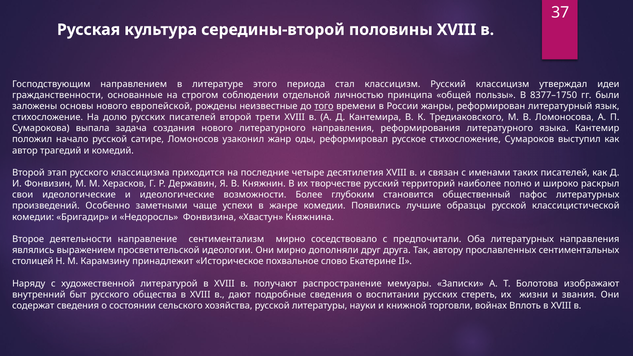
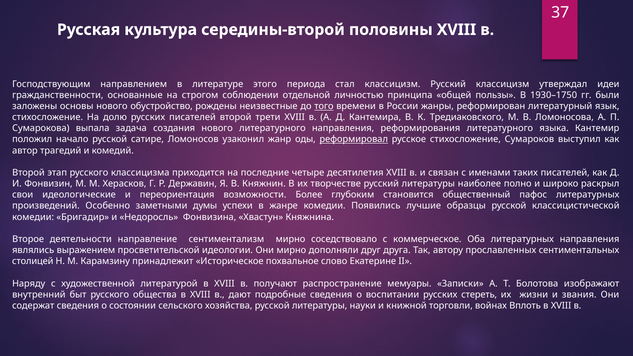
8377–1750: 8377–1750 -> 1930–1750
европейской: европейской -> обустройство
реформировал underline: none -> present
русский территорий: территорий -> литературы
и идеологические: идеологические -> переориентация
чаще: чаще -> думы
предпочитали: предпочитали -> коммерческое
